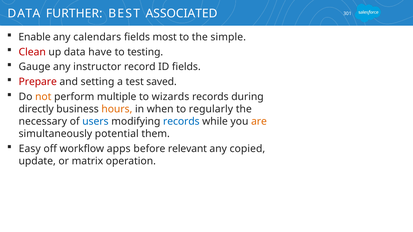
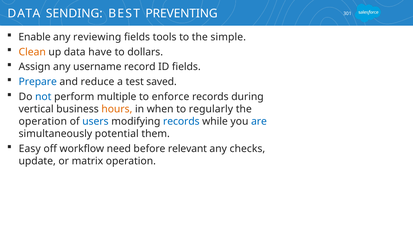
FURTHER: FURTHER -> SENDING
ASSOCIATED: ASSOCIATED -> PREVENTING
calendars: calendars -> reviewing
most: most -> tools
Clean colour: red -> orange
testing: testing -> dollars
Gauge: Gauge -> Assign
instructor: instructor -> username
Prepare colour: red -> blue
setting: setting -> reduce
not colour: orange -> blue
wizards: wizards -> enforce
directly: directly -> vertical
necessary at (43, 122): necessary -> operation
are colour: orange -> blue
apps: apps -> need
copied: copied -> checks
